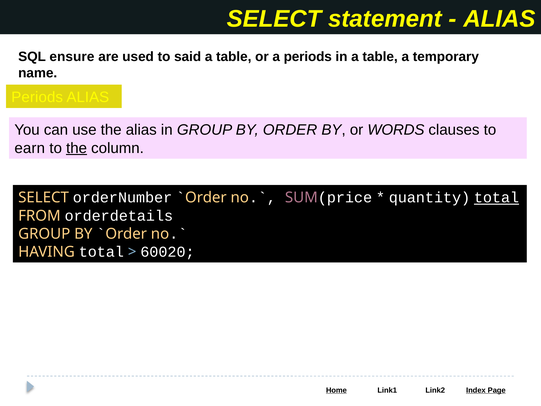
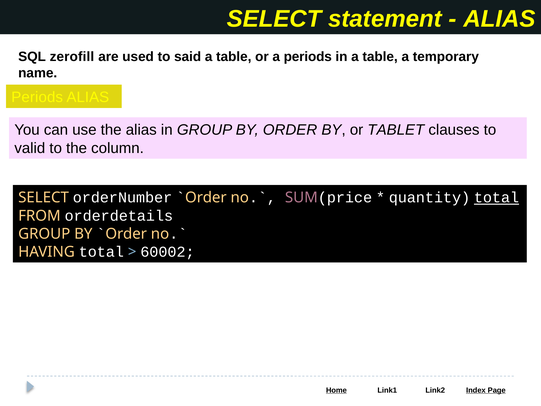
ensure: ensure -> zerofill
WORDS: WORDS -> TABLET
earn: earn -> valid
the at (77, 148) underline: present -> none
60020: 60020 -> 60002
